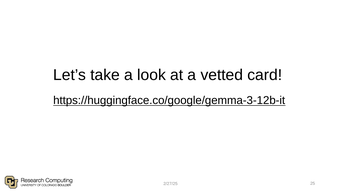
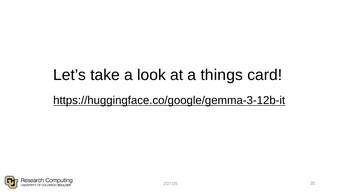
vetted: vetted -> things
